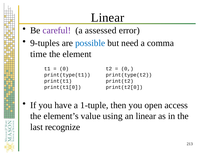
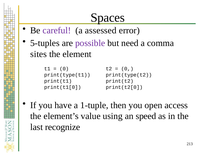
Linear at (108, 18): Linear -> Spaces
9-tuples: 9-tuples -> 5-tuples
possible colour: blue -> purple
time: time -> sites
an linear: linear -> speed
